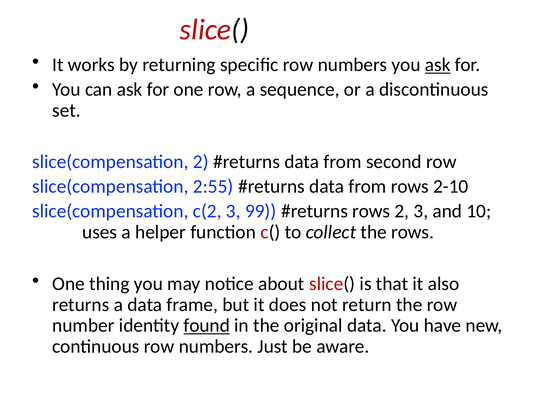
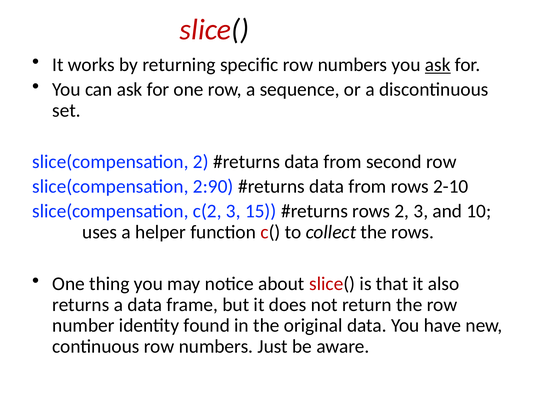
2:55: 2:55 -> 2:90
99: 99 -> 15
found underline: present -> none
